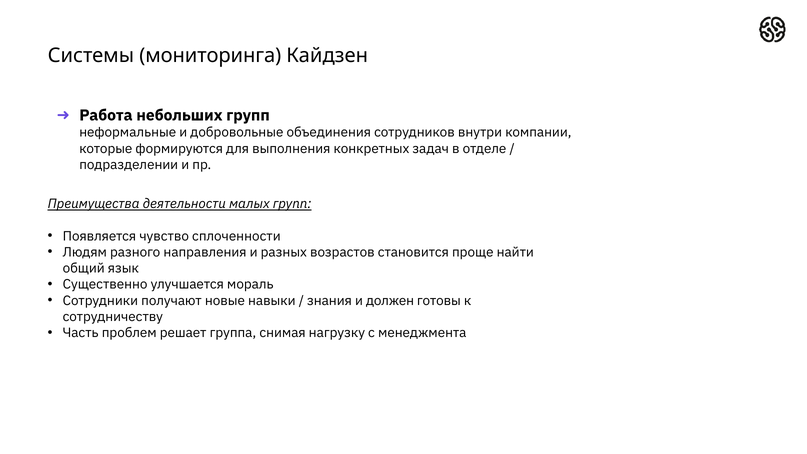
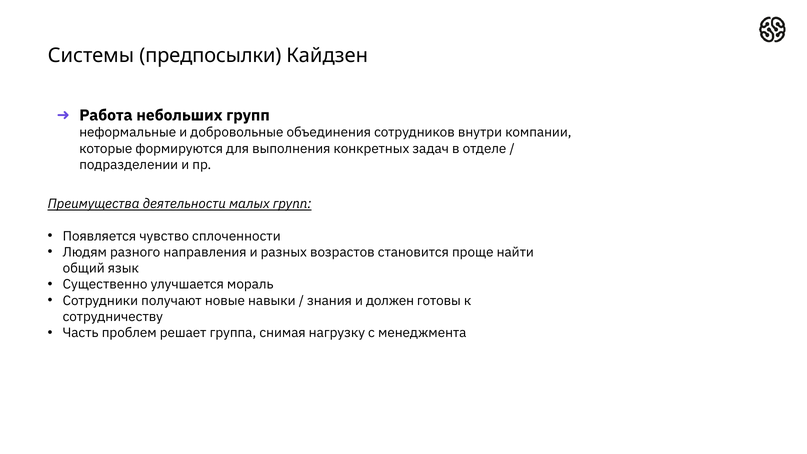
мониторинга: мониторинга -> предпосылки
